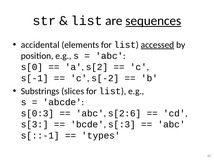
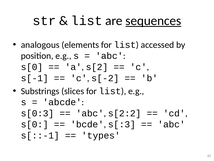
accidental: accidental -> analogous
accessed underline: present -> none
s[2:6: s[2:6 -> s[2:2
s[3 at (35, 124): s[3 -> s[0
